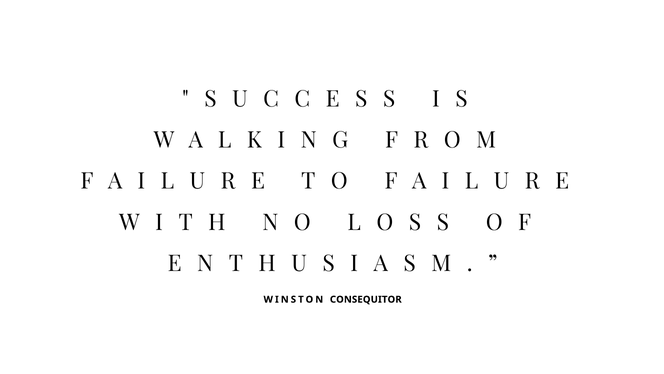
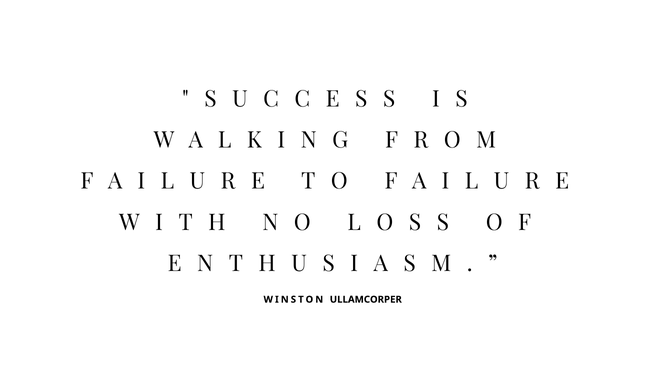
CONSEQUITOR: CONSEQUITOR -> ULLAMCORPER
